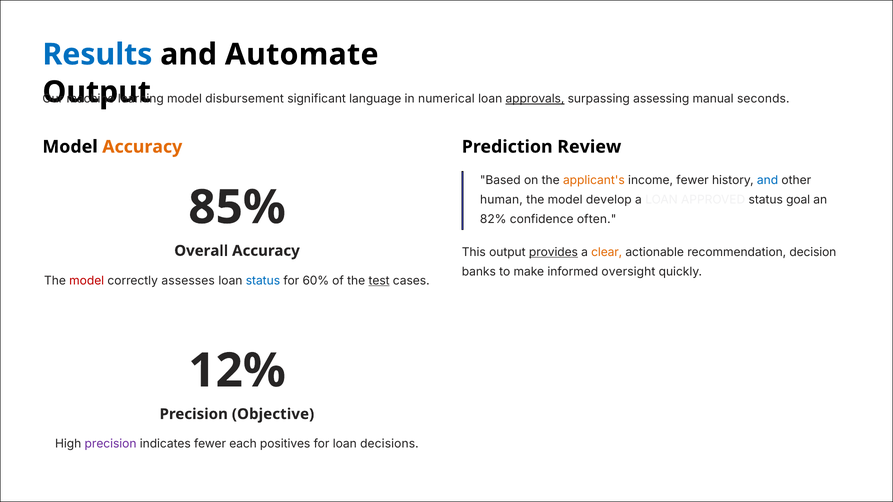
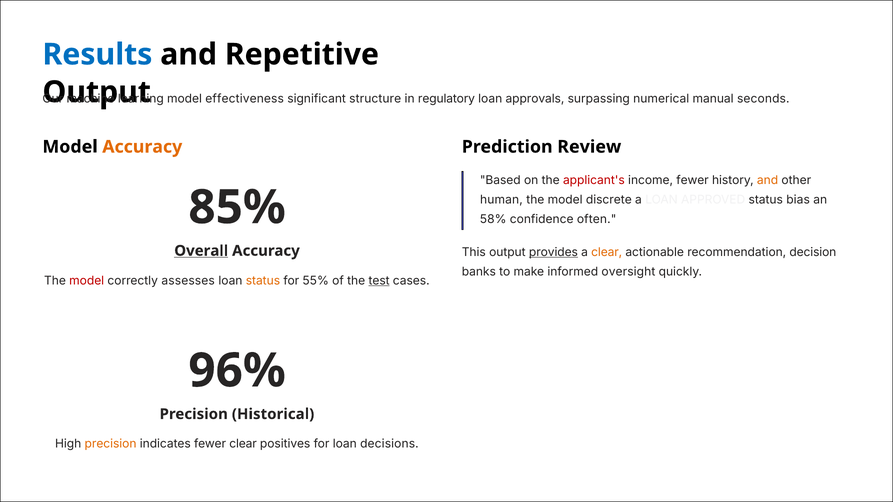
Automate: Automate -> Repetitive
disbursement: disbursement -> effectiveness
language: language -> structure
numerical: numerical -> regulatory
approvals underline: present -> none
assessing: assessing -> numerical
applicant's colour: orange -> red
and at (768, 180) colour: blue -> orange
develop: develop -> discrete
goal: goal -> bias
82%: 82% -> 58%
Overall underline: none -> present
status at (263, 281) colour: blue -> orange
60%: 60% -> 55%
12%: 12% -> 96%
Objective: Objective -> Historical
precision at (111, 444) colour: purple -> orange
fewer each: each -> clear
